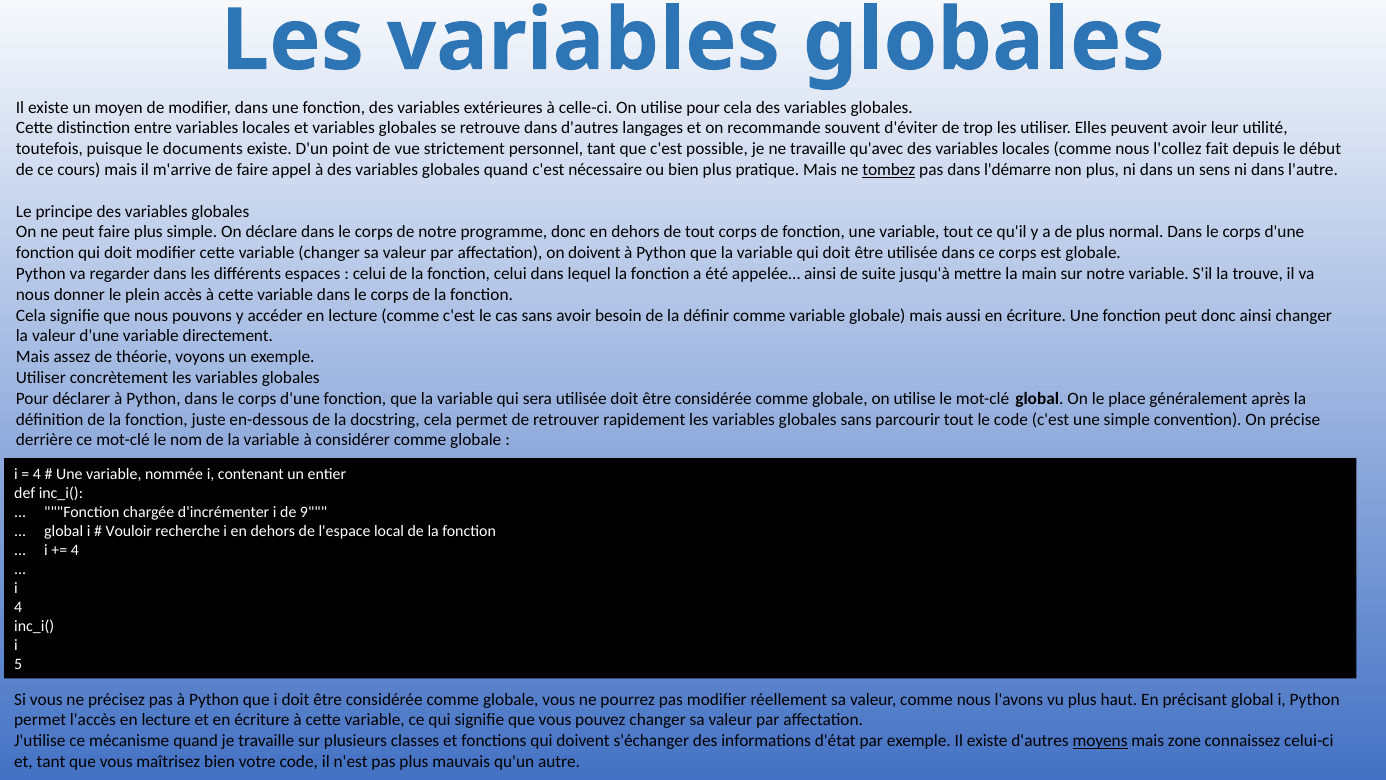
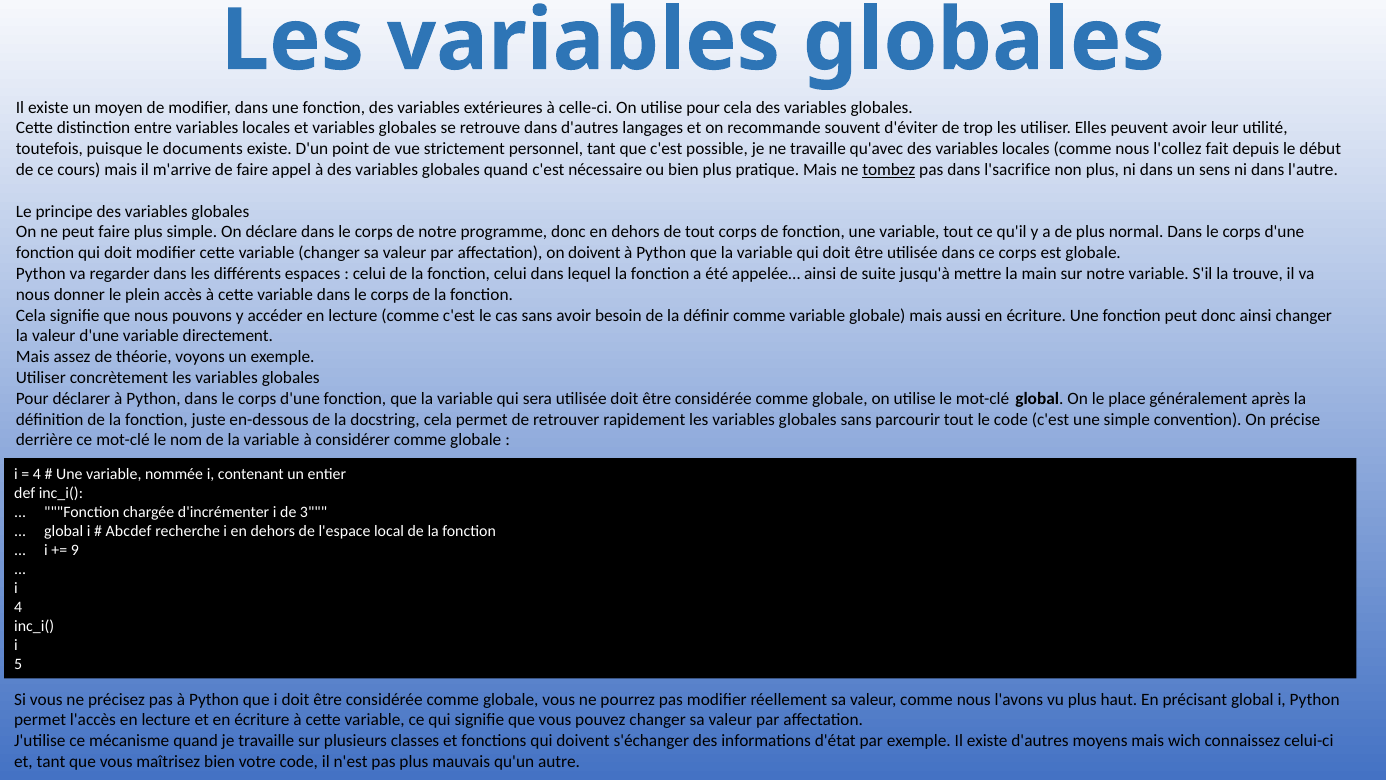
l'démarre: l'démarre -> l'sacrifice
9: 9 -> 3
Vouloir: Vouloir -> Abcdef
4 at (75, 550): 4 -> 9
moyens underline: present -> none
zone: zone -> wich
